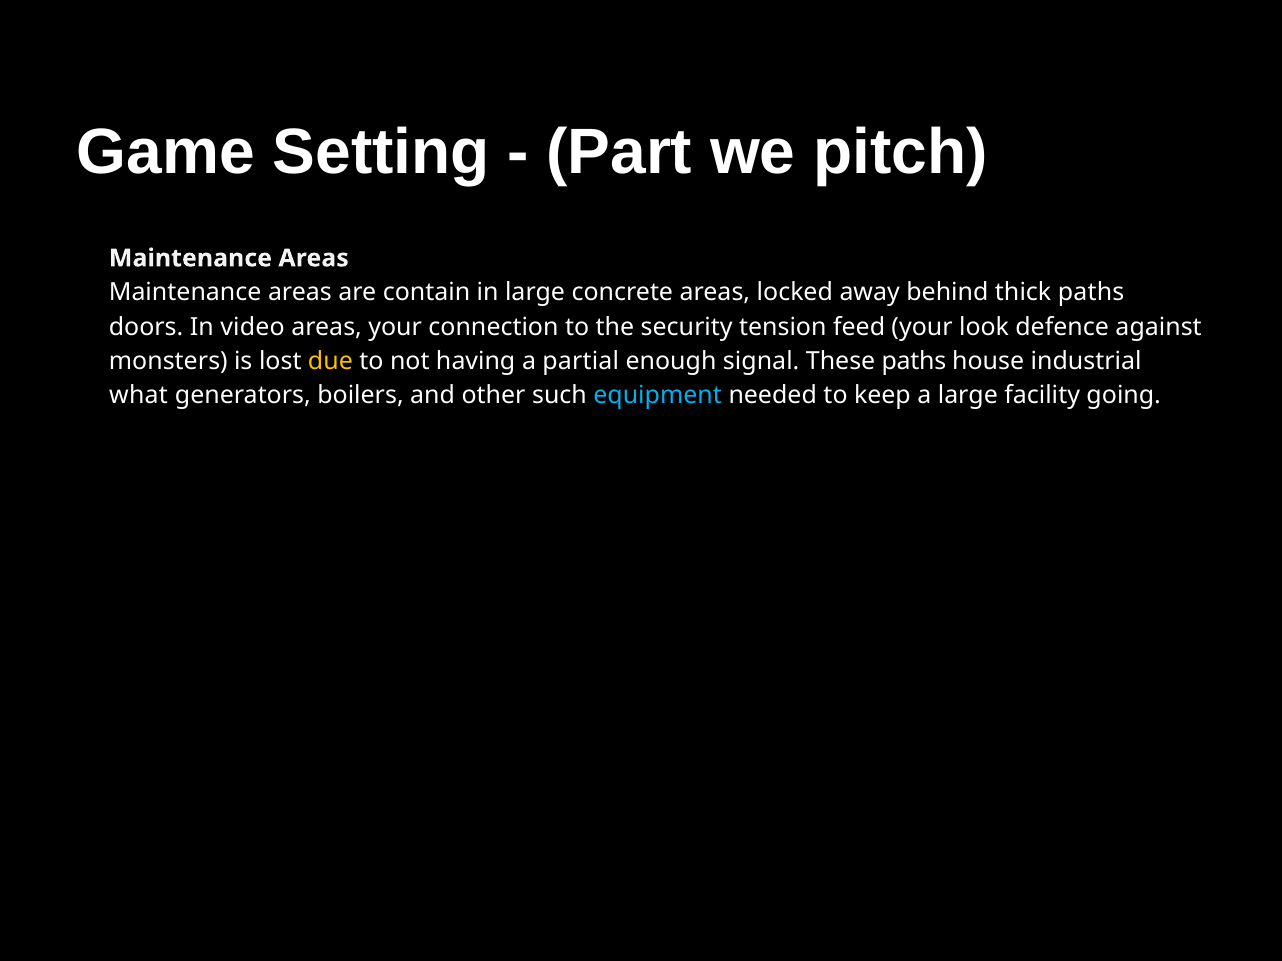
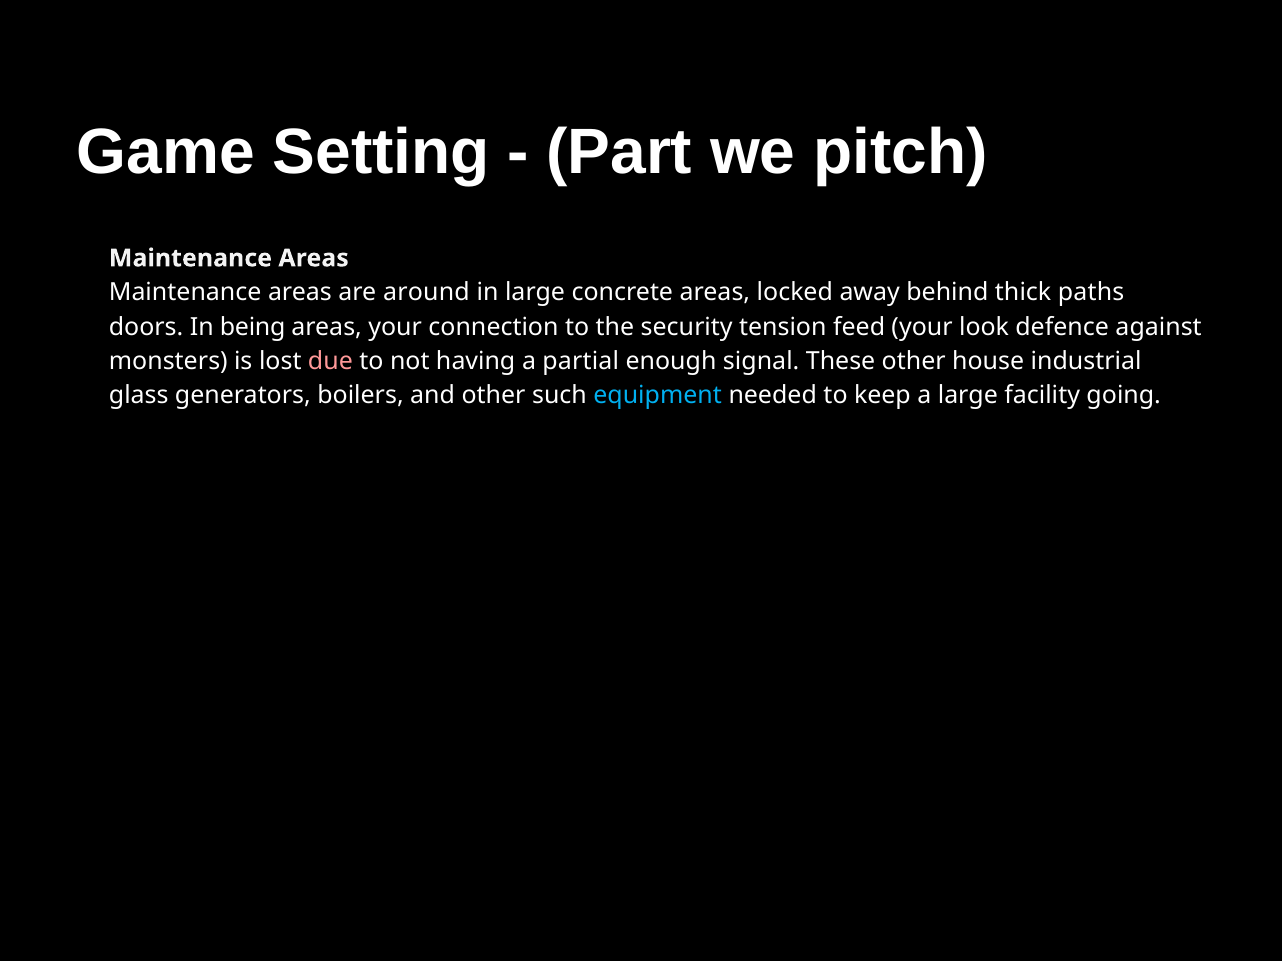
contain: contain -> around
video: video -> being
due colour: yellow -> pink
These paths: paths -> other
what: what -> glass
